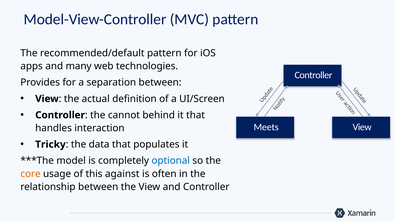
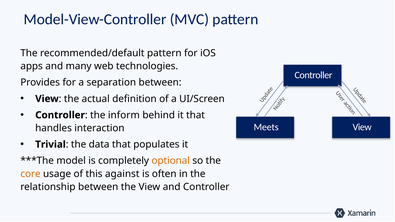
cannot: cannot -> inform
Tricky: Tricky -> Trivial
optional colour: blue -> orange
